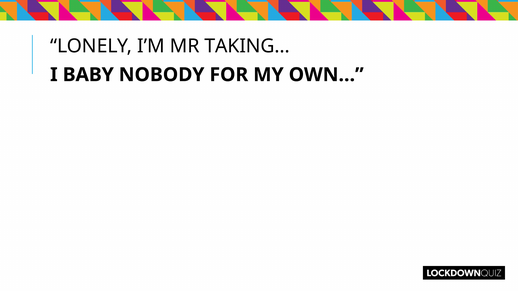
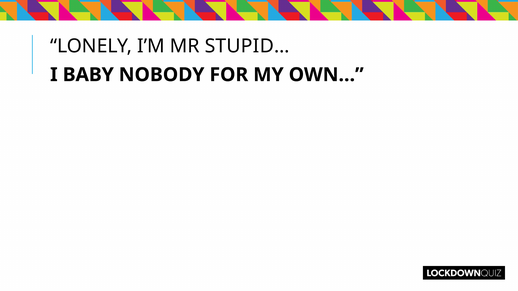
TAKING…: TAKING… -> STUPID…
